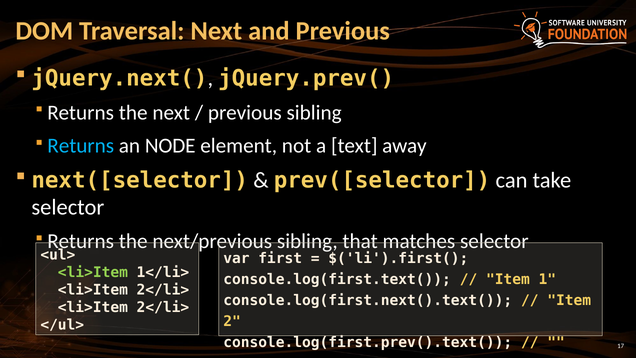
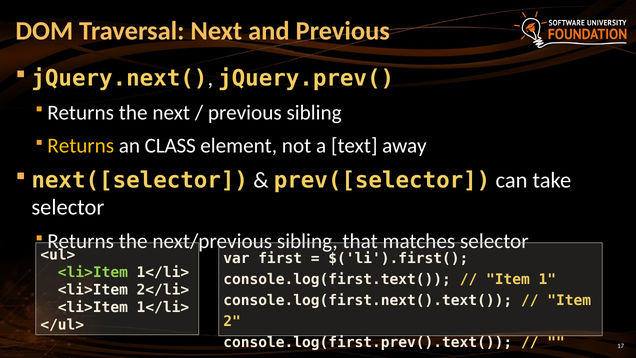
Returns at (81, 146) colour: light blue -> yellow
NODE: NODE -> CLASS
2</li> at (163, 307): 2</li> -> 1</li>
